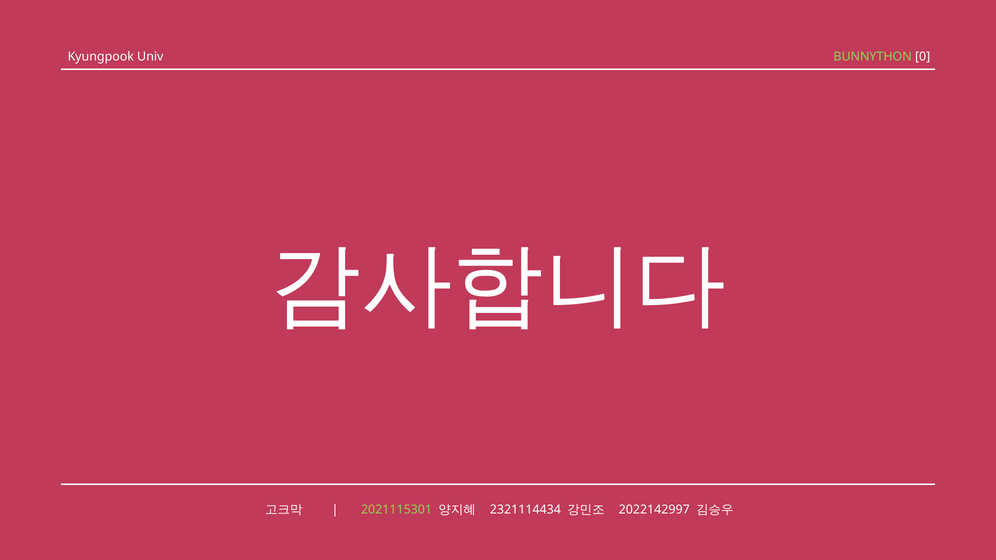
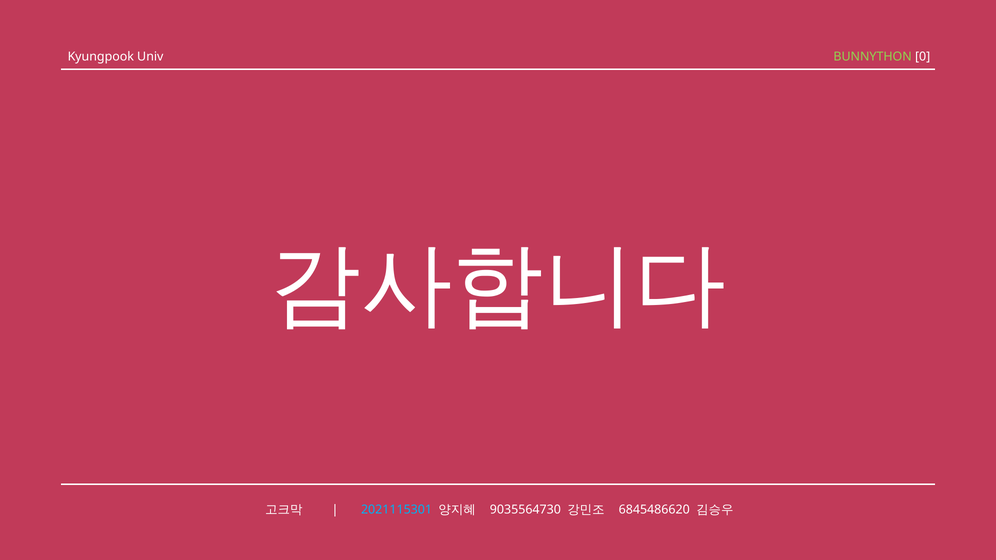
2021115301 colour: light green -> light blue
2321114434: 2321114434 -> 9035564730
2022142997: 2022142997 -> 6845486620
